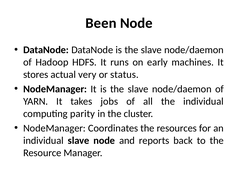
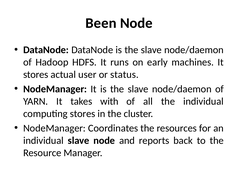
very: very -> user
jobs: jobs -> with
computing parity: parity -> stores
